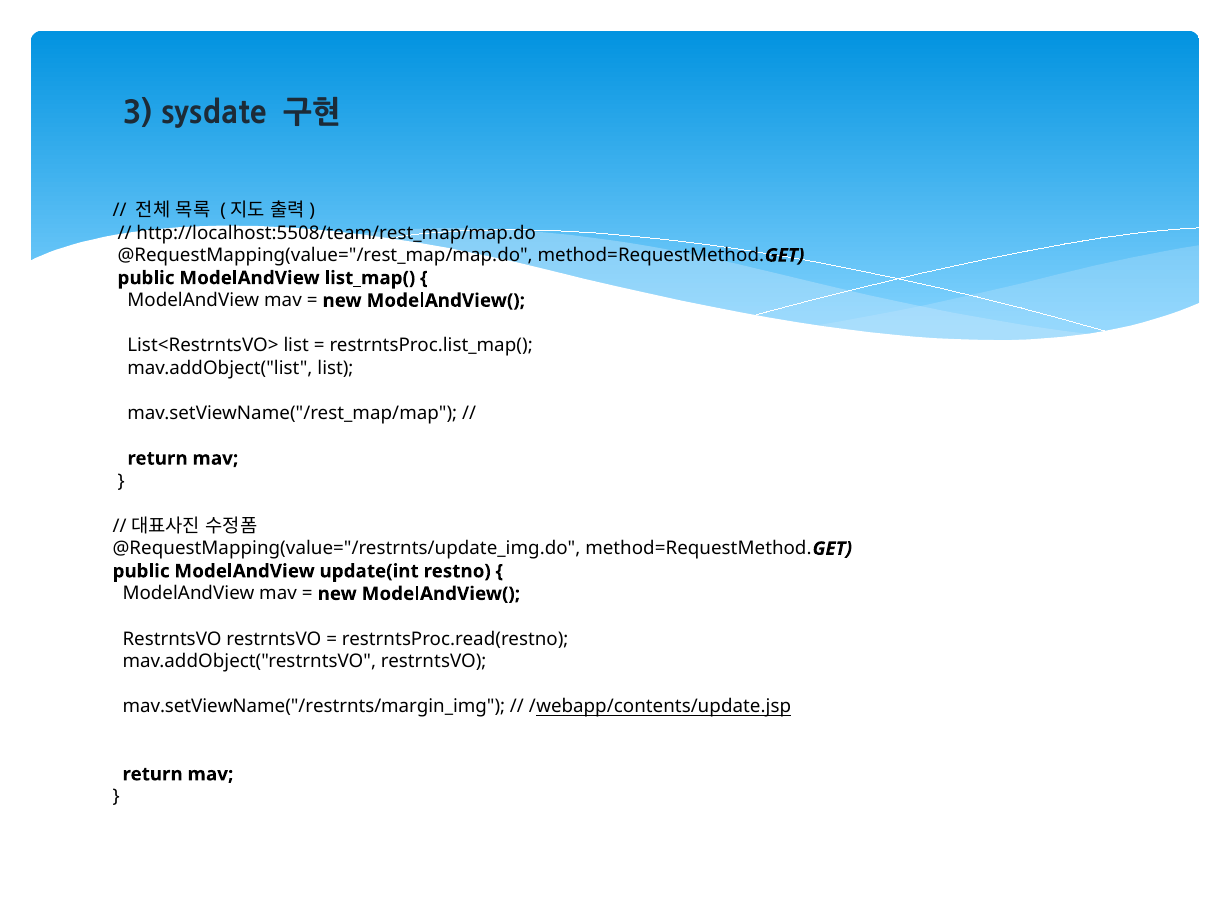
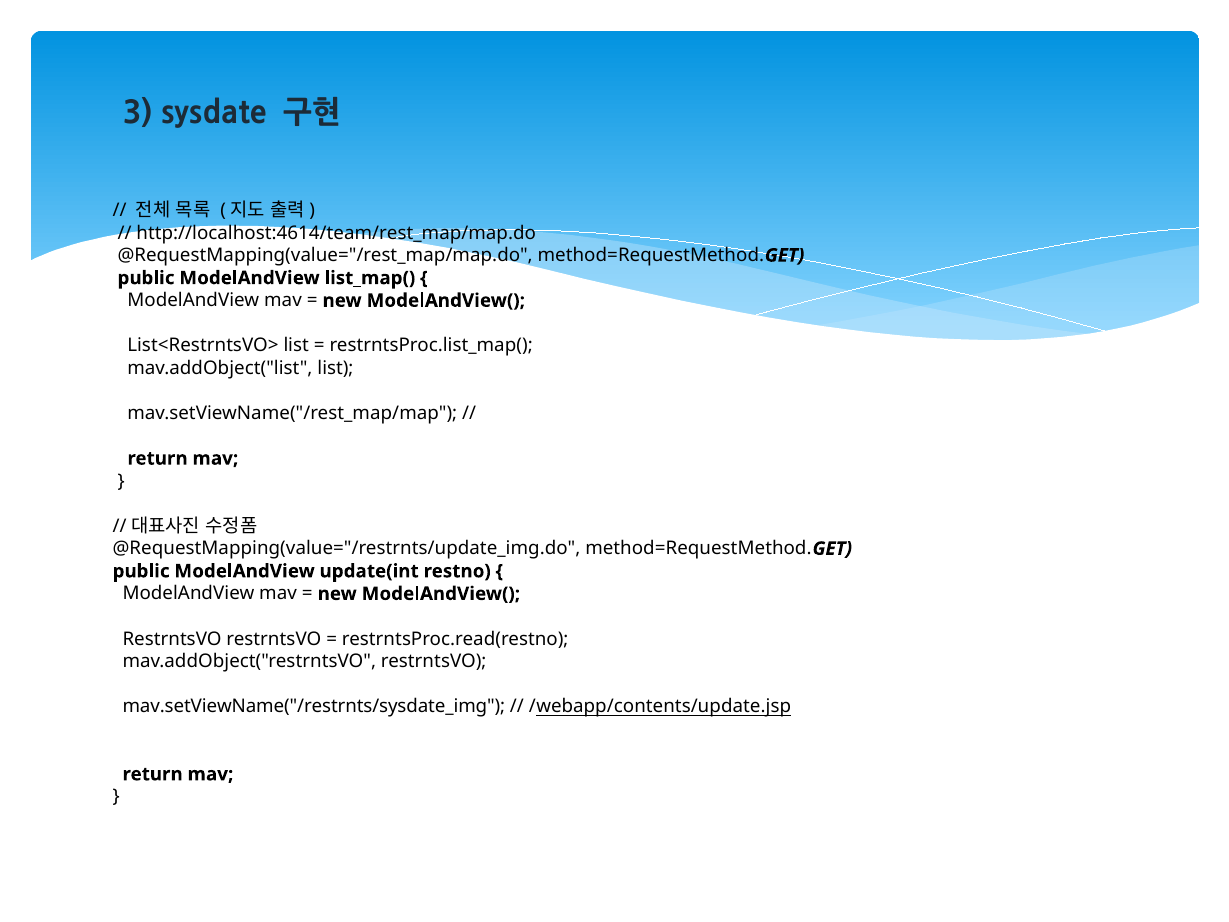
http://localhost:5508/team/rest_map/map.do: http://localhost:5508/team/rest_map/map.do -> http://localhost:4614/team/rest_map/map.do
mav.setViewName("/restrnts/margin_img: mav.setViewName("/restrnts/margin_img -> mav.setViewName("/restrnts/sysdate_img
